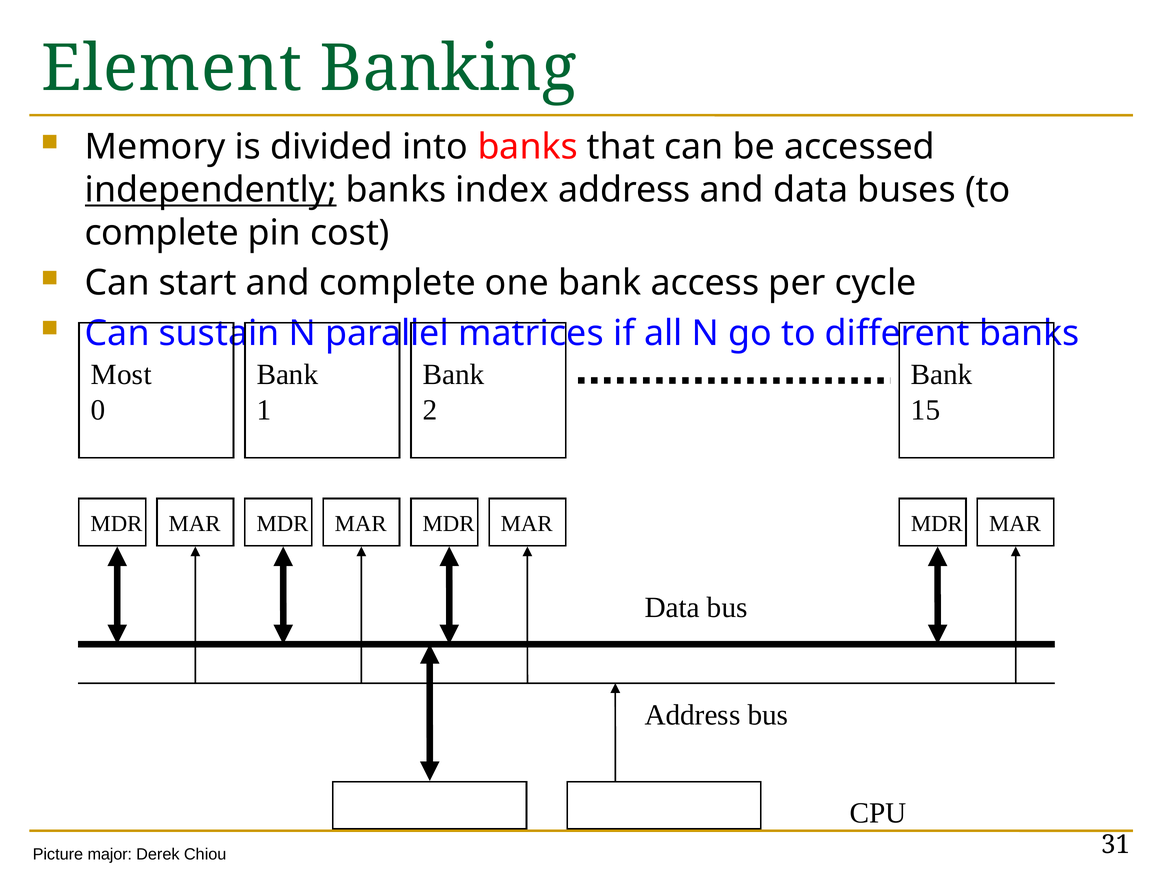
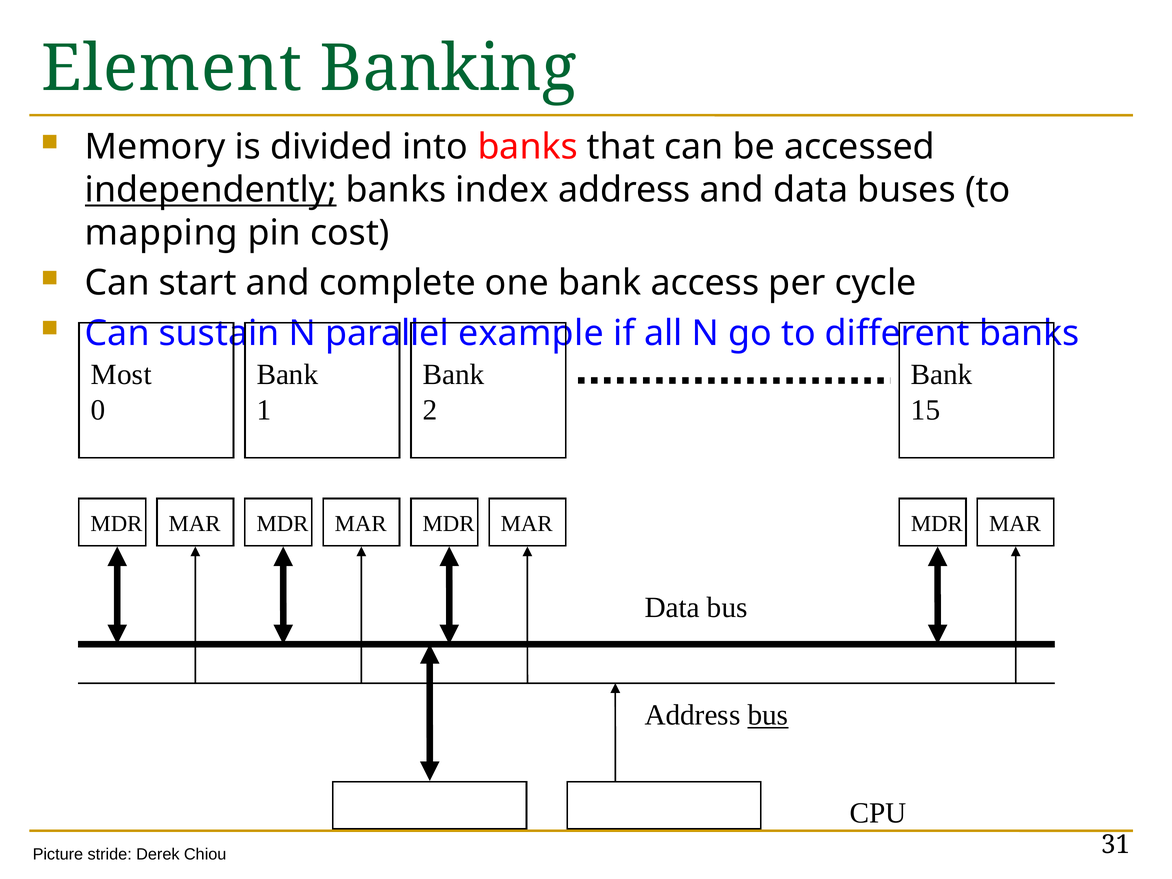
complete at (162, 233): complete -> mapping
matrices: matrices -> example
bus at (768, 715) underline: none -> present
major: major -> stride
